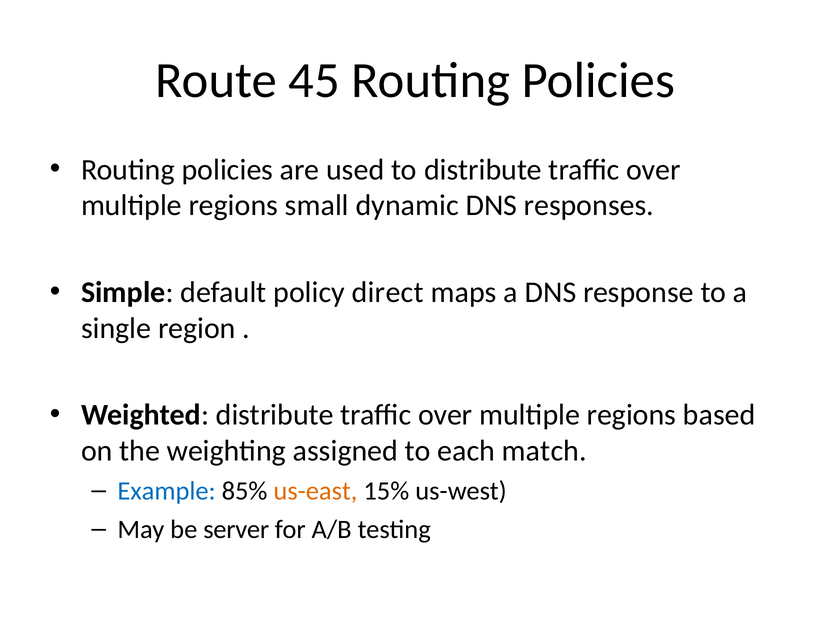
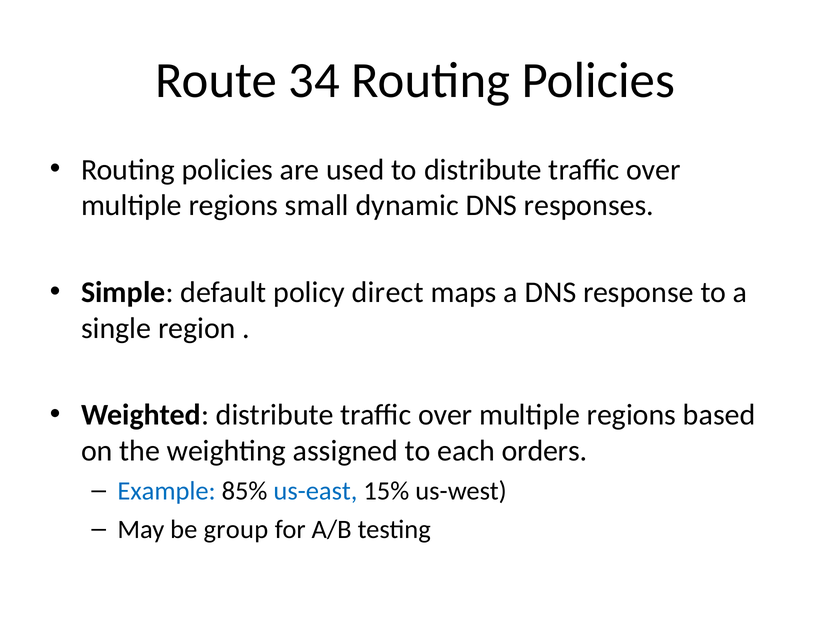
45: 45 -> 34
match: match -> orders
us-east colour: orange -> blue
server: server -> group
